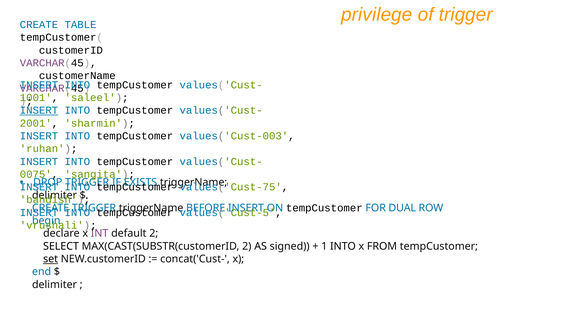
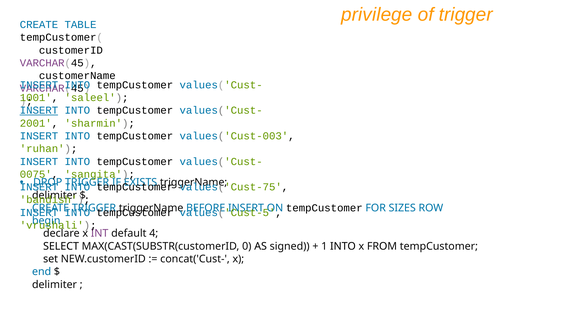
DUAL: DUAL -> SIZES
default 2: 2 -> 4
MAX(CAST(SUBSTR(customerID 2: 2 -> 0
set underline: present -> none
